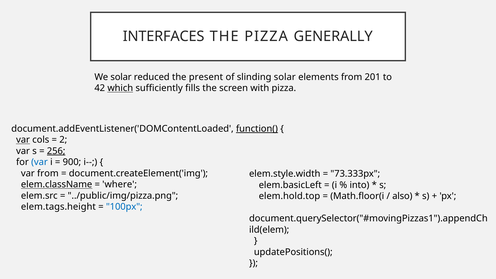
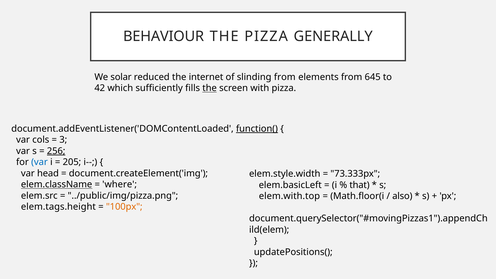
INTERFACES: INTERFACES -> BEHAVIOUR
present: present -> internet
slinding solar: solar -> from
201: 201 -> 645
which underline: present -> none
the at (210, 88) underline: none -> present
var at (23, 140) underline: present -> none
2: 2 -> 3
900: 900 -> 205
var from: from -> head
into: into -> that
elem.hold.top: elem.hold.top -> elem.with.top
100px colour: blue -> orange
